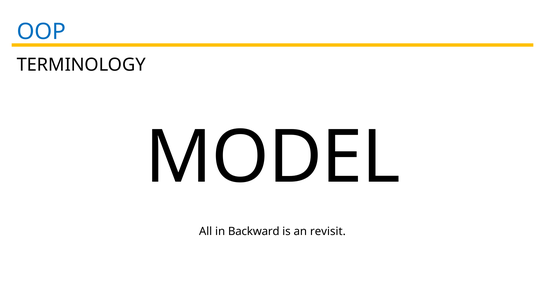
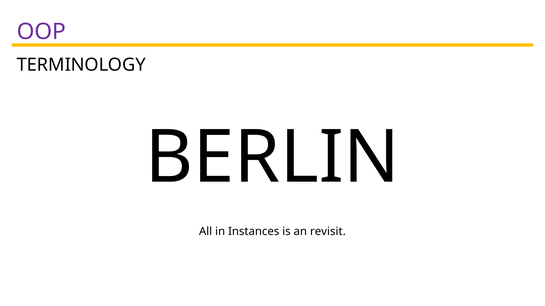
OOP colour: blue -> purple
MODEL: MODEL -> BERLIN
Backward: Backward -> Instances
